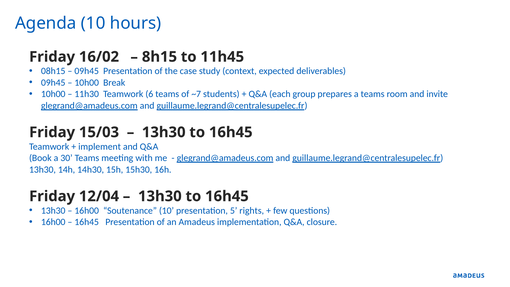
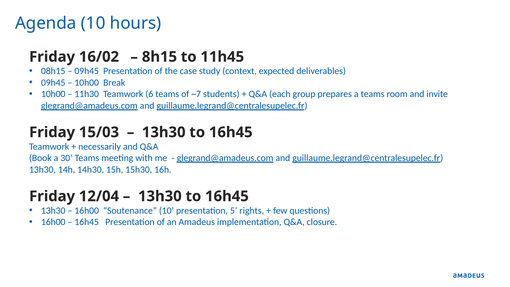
implement: implement -> necessarily
